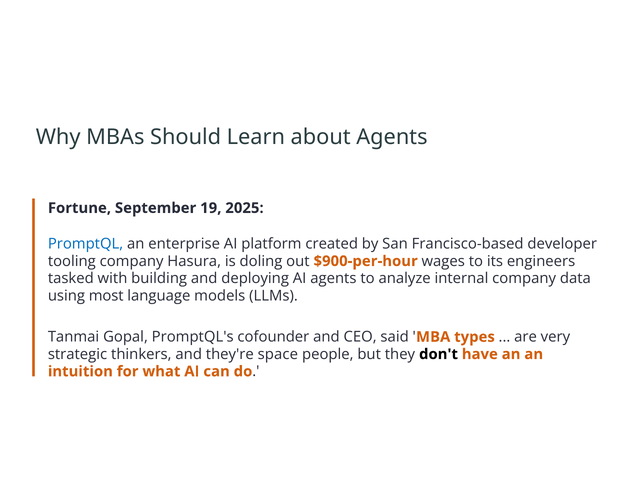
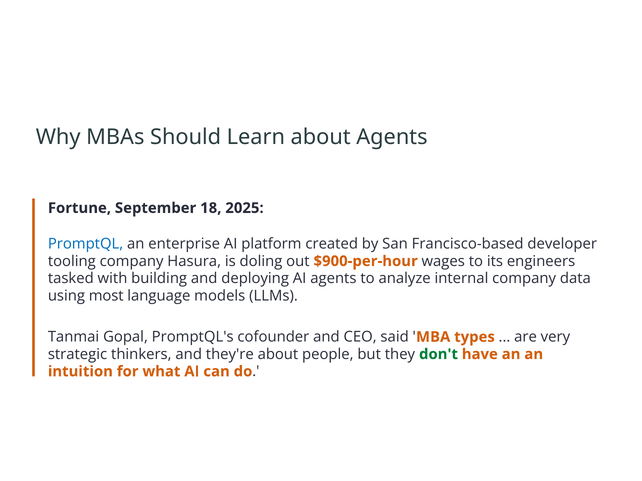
19: 19 -> 18
they're space: space -> about
don't colour: black -> green
